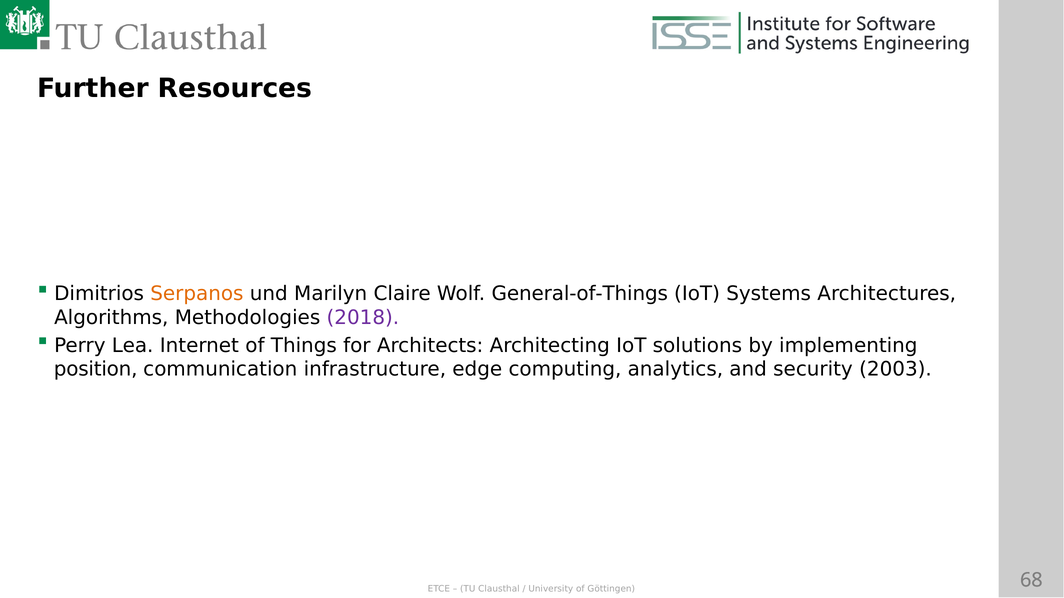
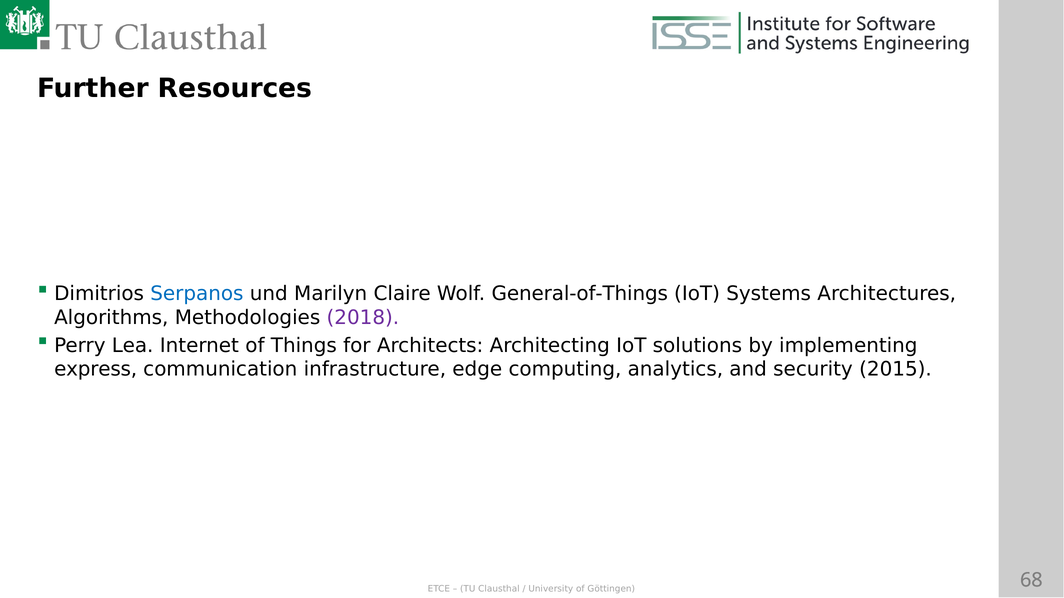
Serpanos colour: orange -> blue
position: position -> express
2003: 2003 -> 2015
